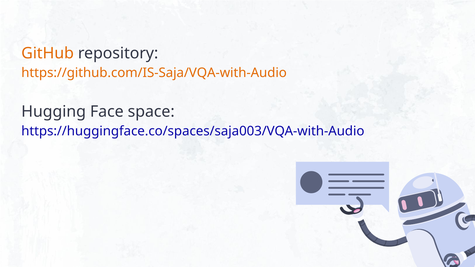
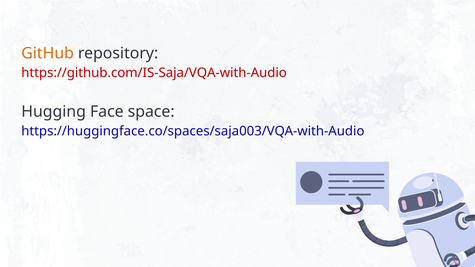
https://github.com/IS-Saja/VQA-with-Audio colour: orange -> red
